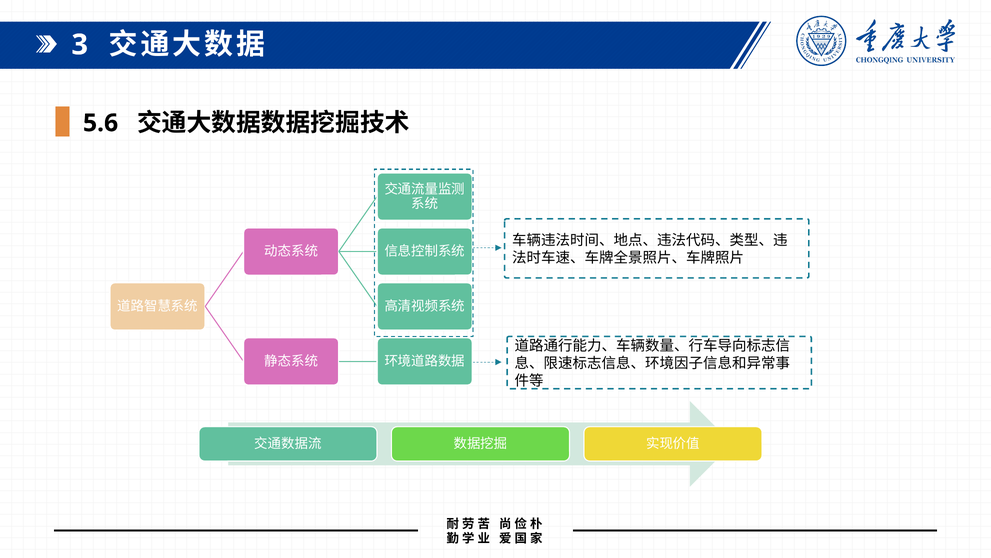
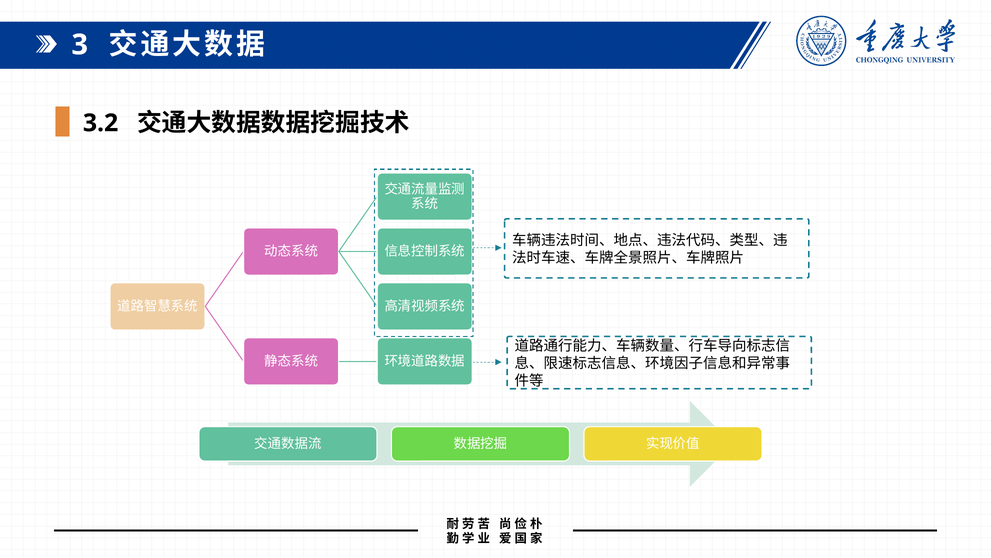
5.6: 5.6 -> 3.2
